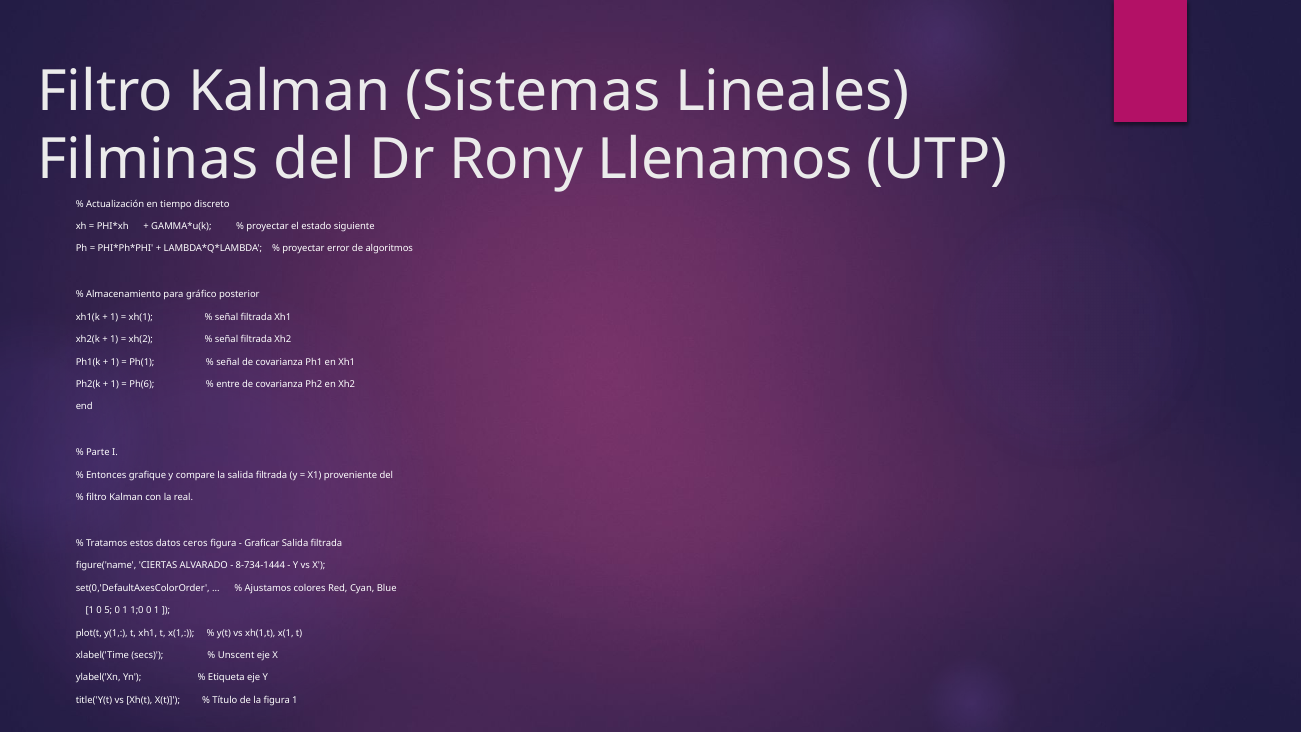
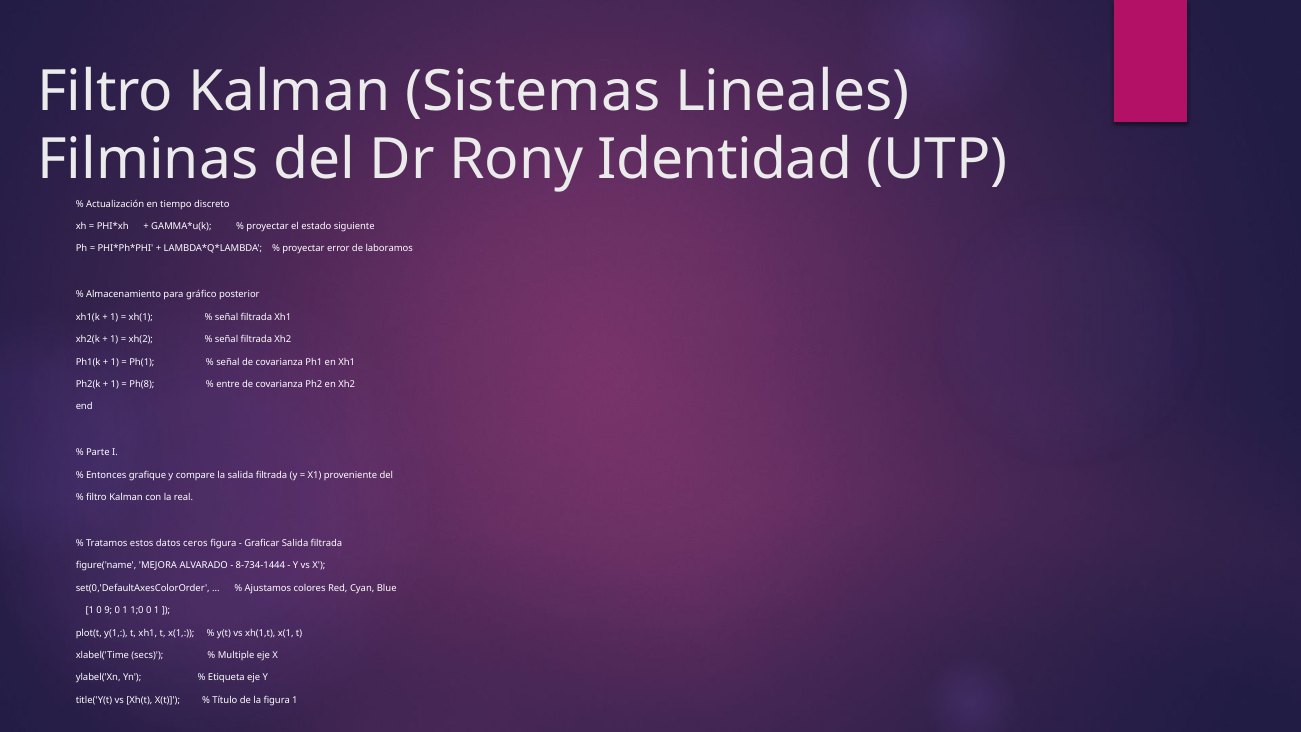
Llenamos: Llenamos -> Identidad
algoritmos: algoritmos -> laboramos
Ph(6: Ph(6 -> Ph(8
CIERTAS: CIERTAS -> MEJORA
5: 5 -> 9
Unscent: Unscent -> Multiple
